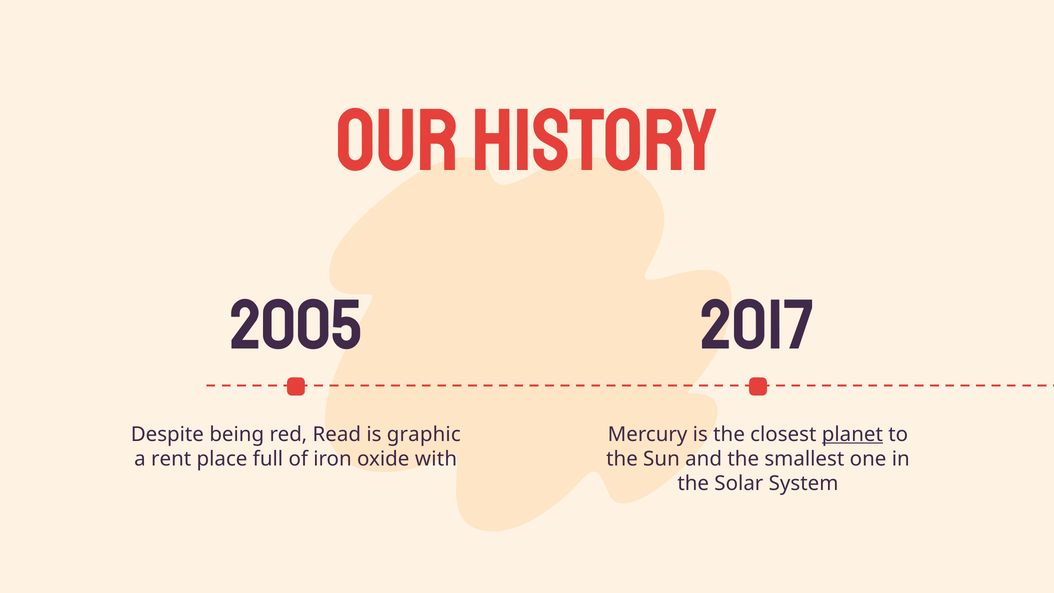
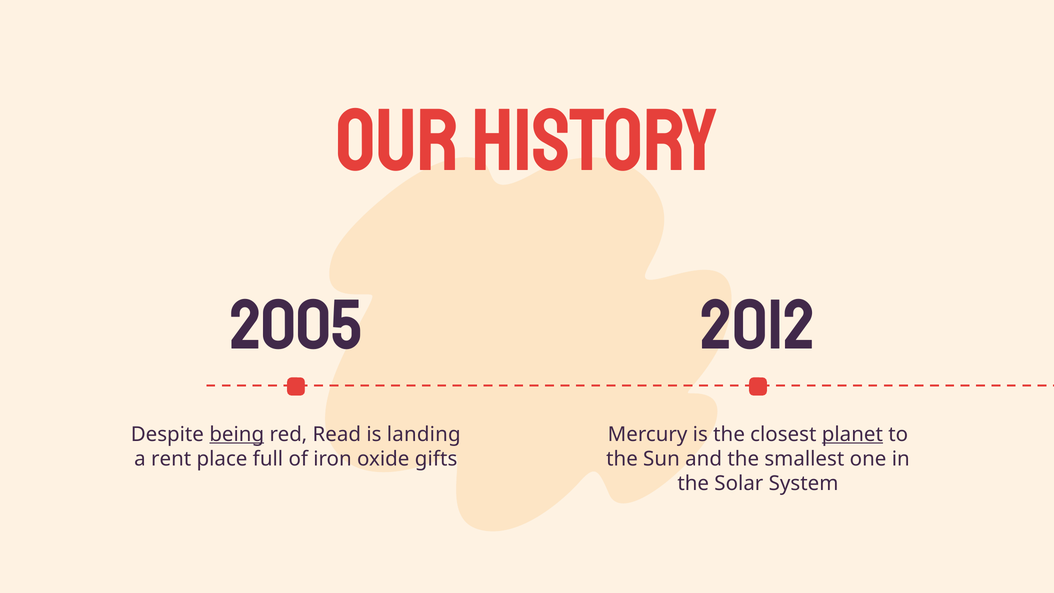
2017: 2017 -> 2012
being underline: none -> present
graphic: graphic -> landing
with: with -> gifts
